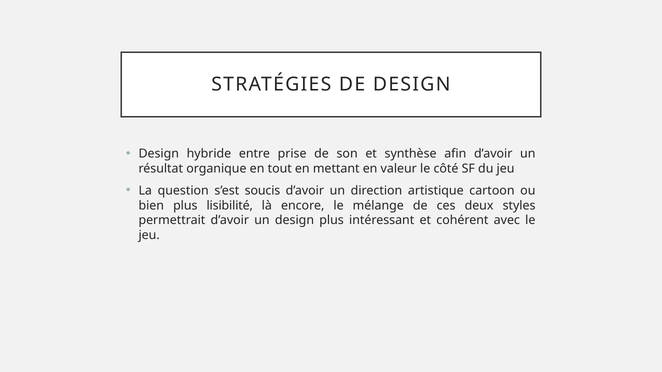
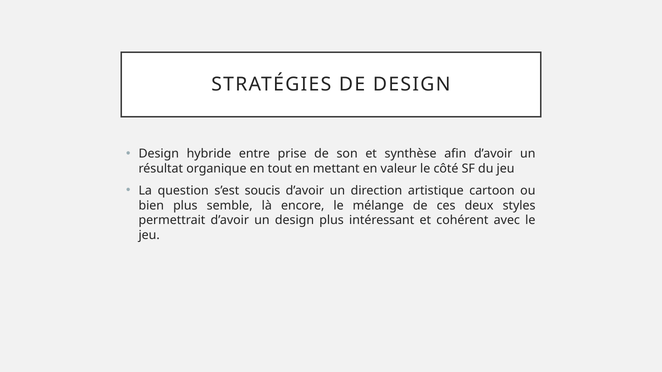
lisibilité: lisibilité -> semble
